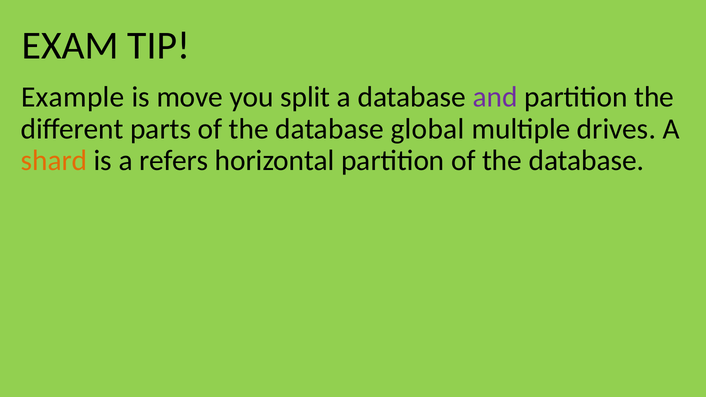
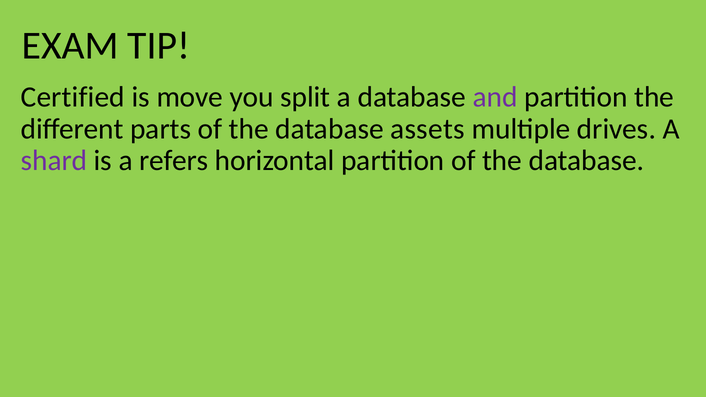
Example: Example -> Certified
global: global -> assets
shard colour: orange -> purple
